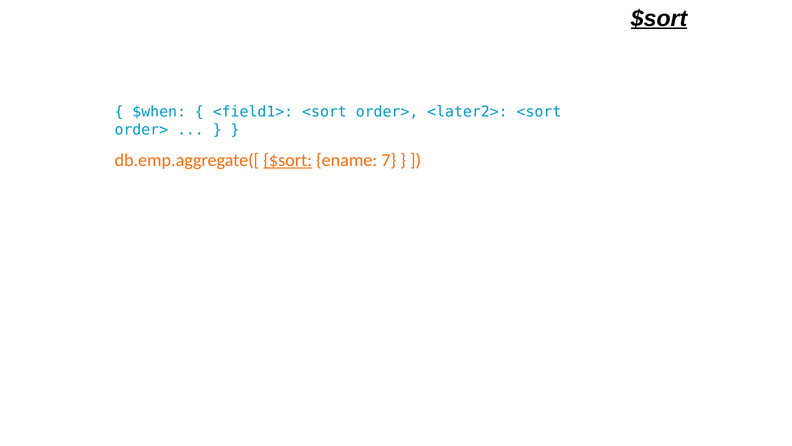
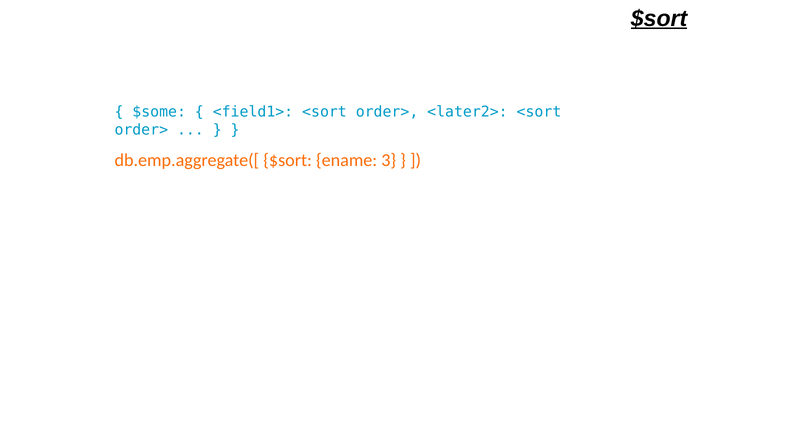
$when: $when -> $some
$sort at (288, 160) underline: present -> none
7: 7 -> 3
